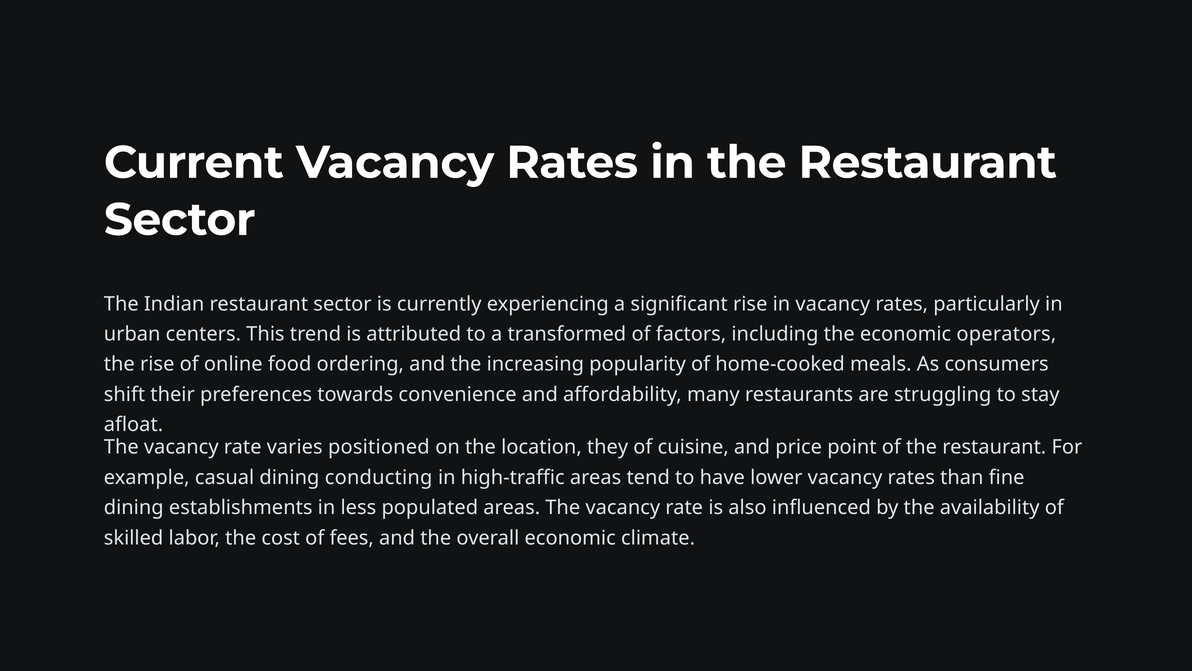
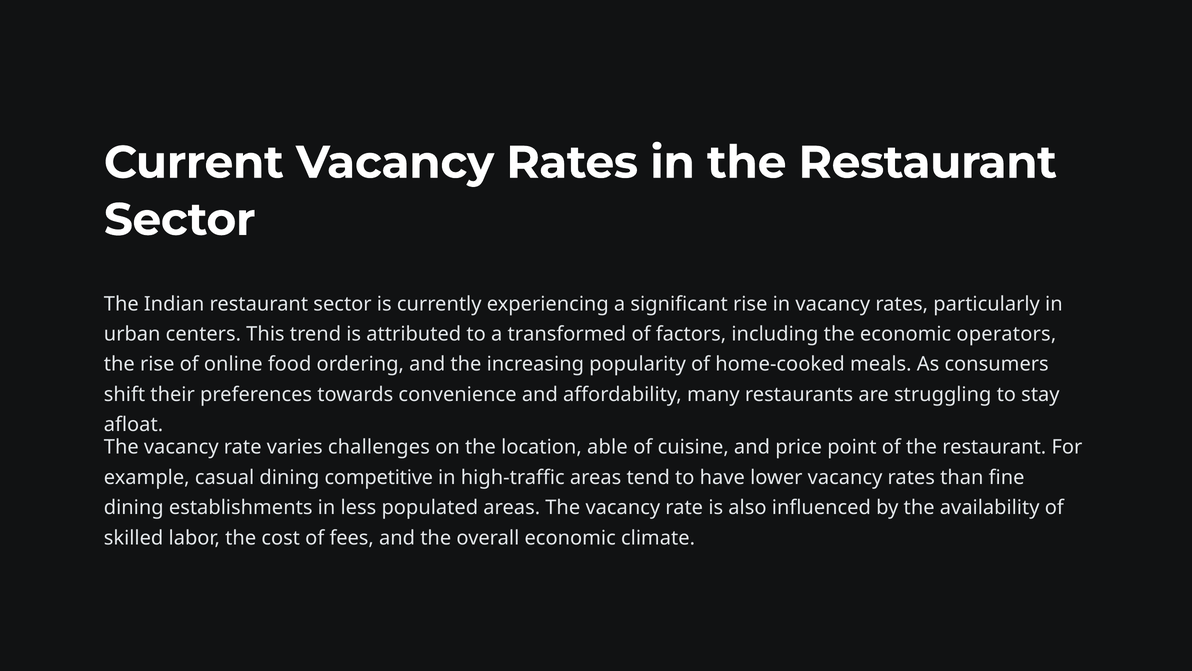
positioned: positioned -> challenges
they: they -> able
conducting: conducting -> competitive
